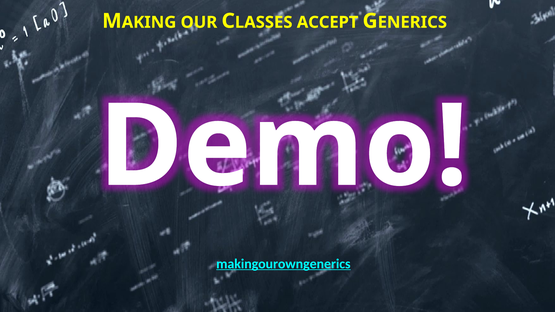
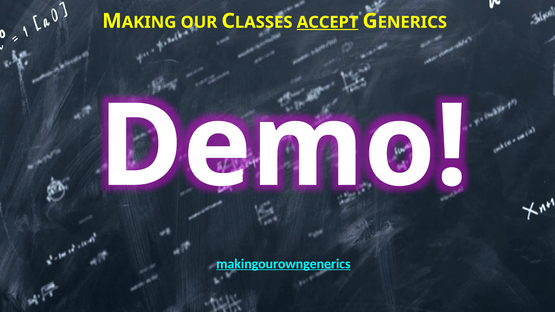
ACCEPT underline: none -> present
